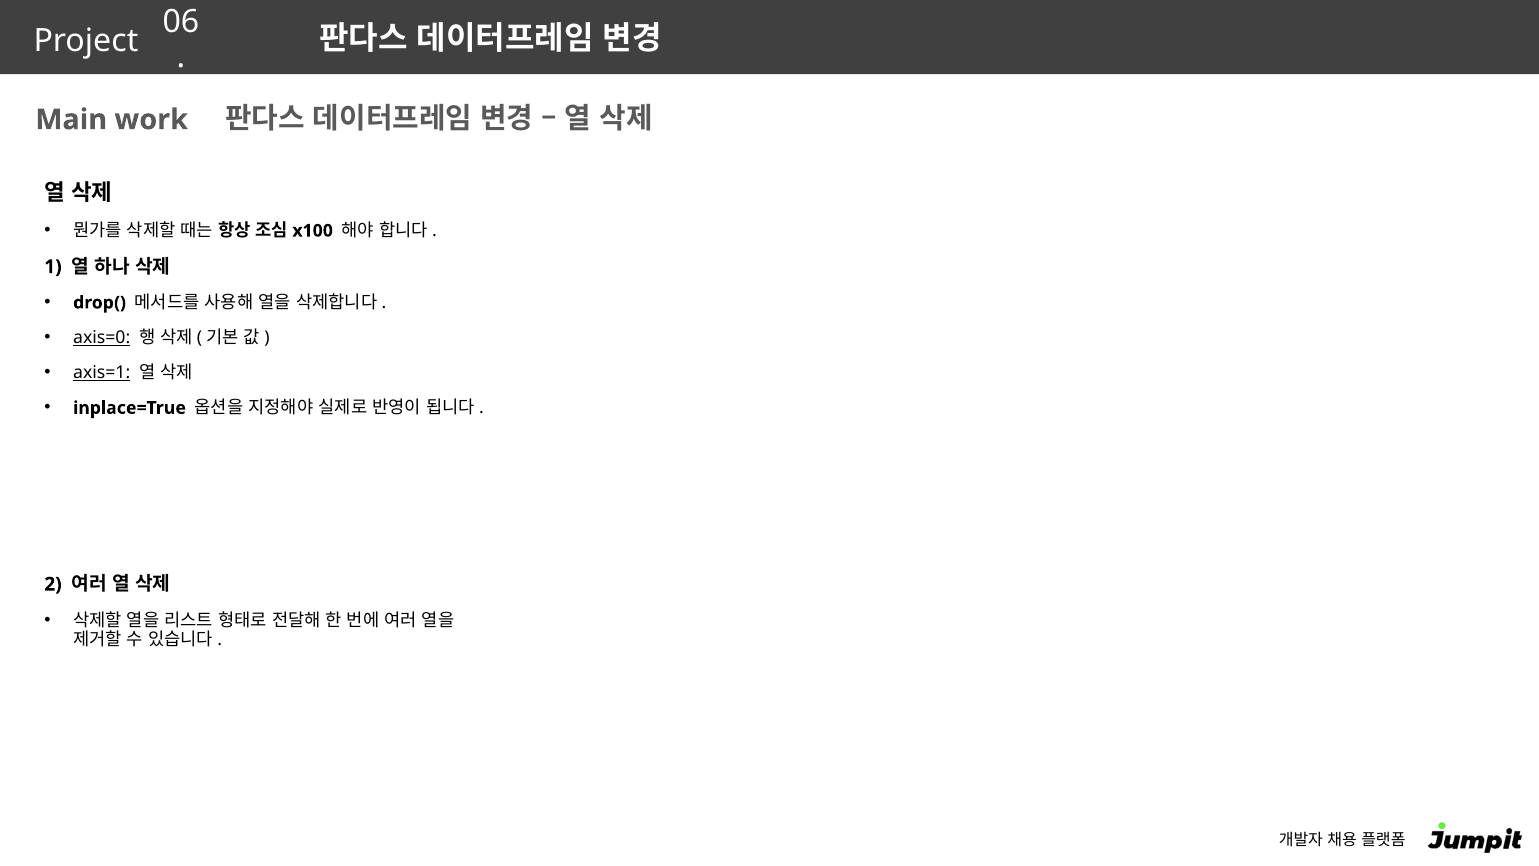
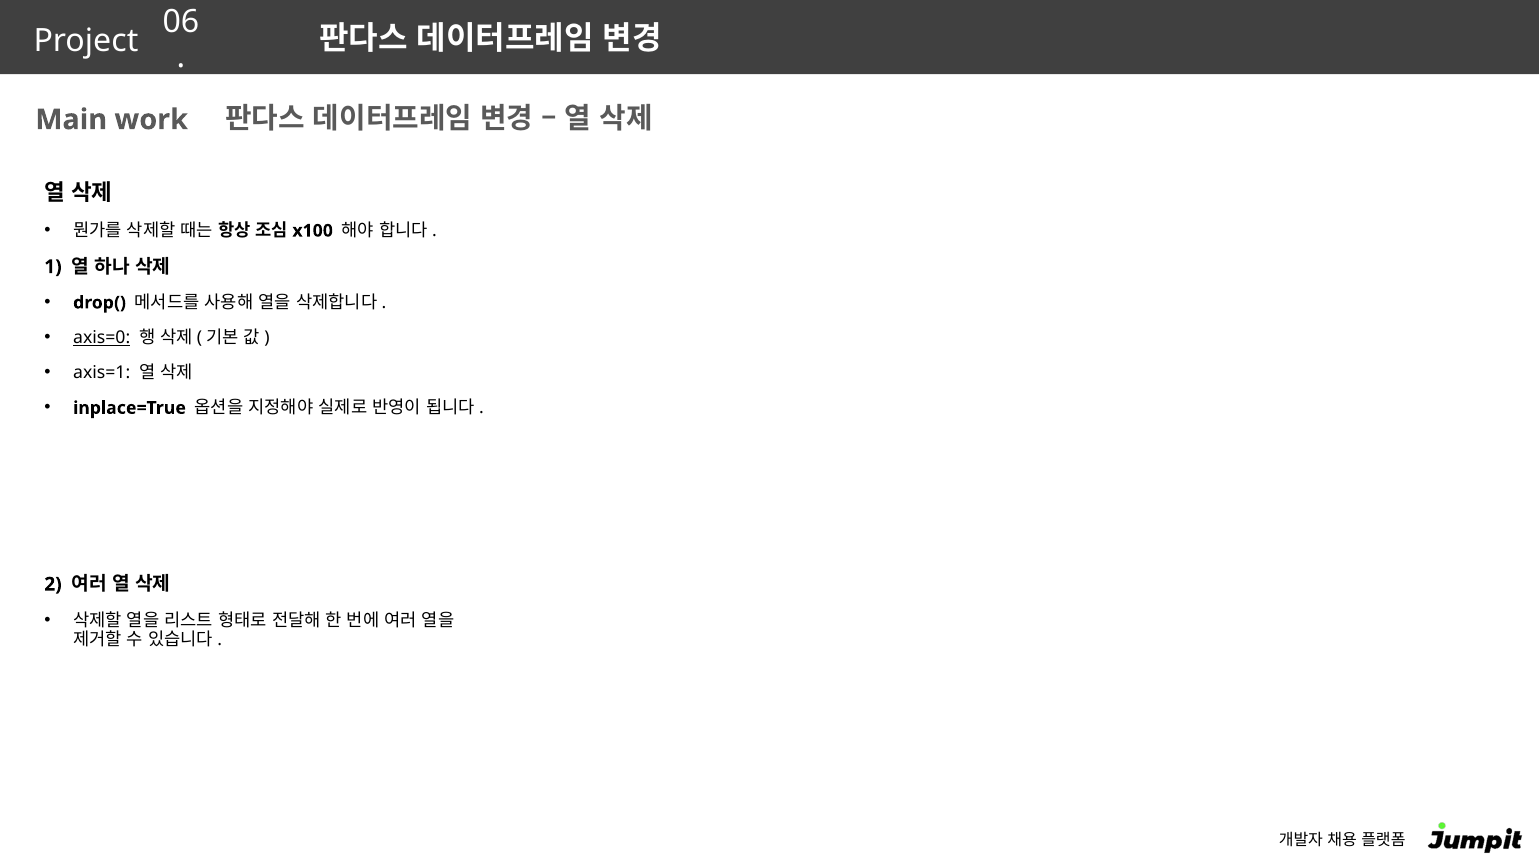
axis=1 underline: present -> none
